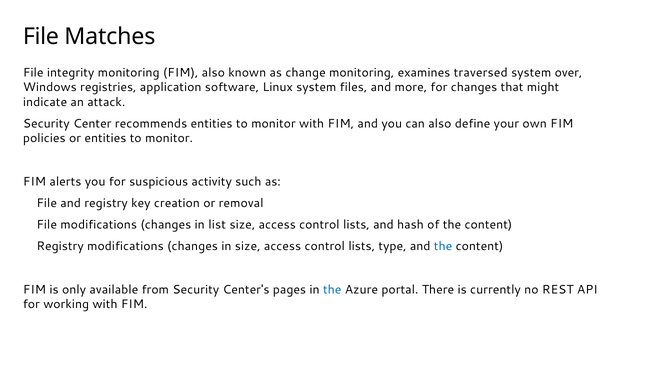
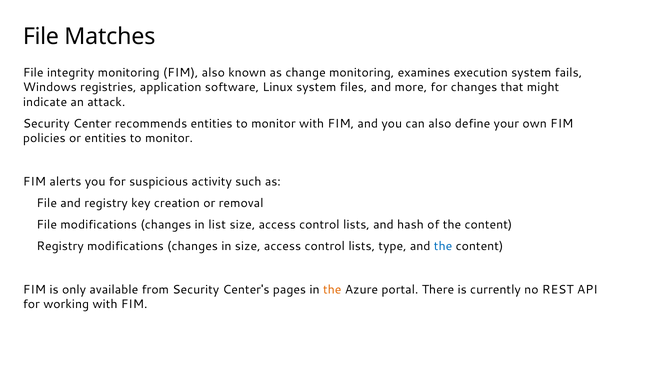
traversed: traversed -> execution
over: over -> fails
the at (332, 290) colour: blue -> orange
